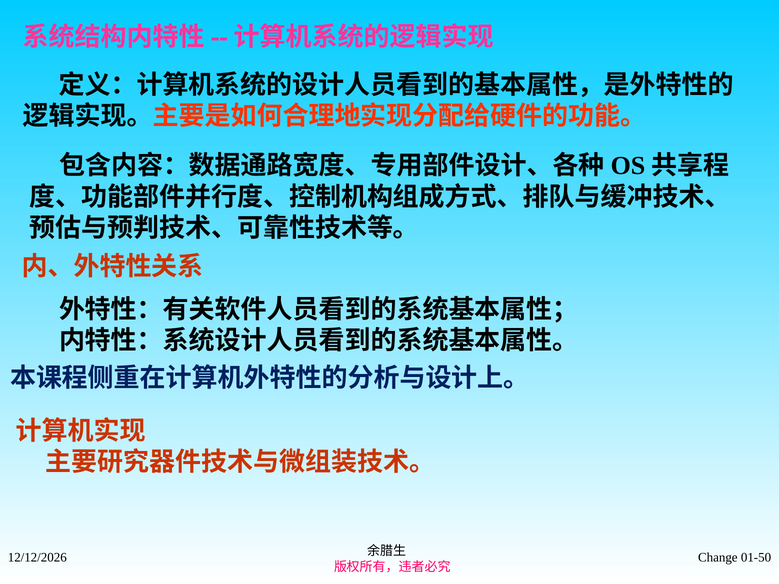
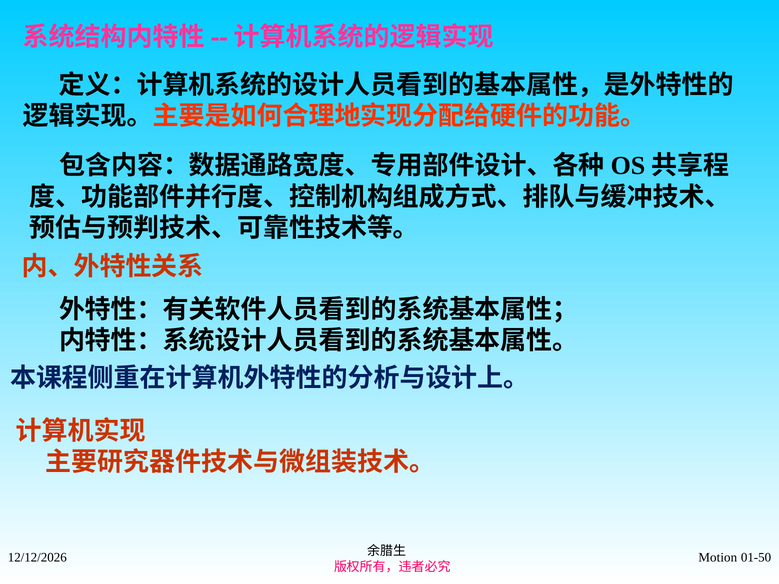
Change: Change -> Motion
